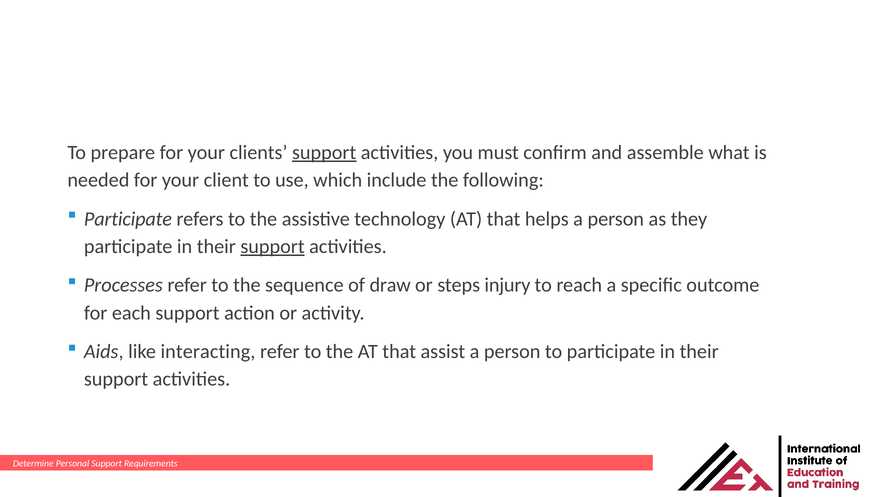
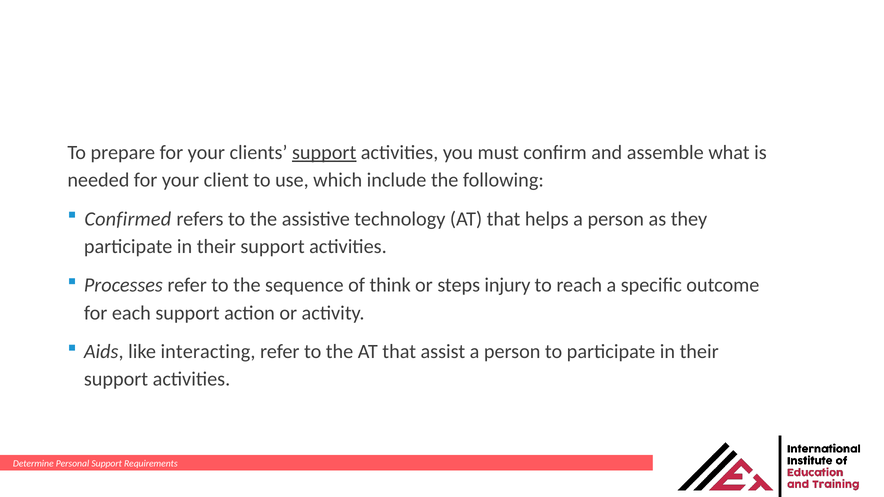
Participate at (128, 219): Participate -> Confirmed
support at (273, 247) underline: present -> none
draw: draw -> think
